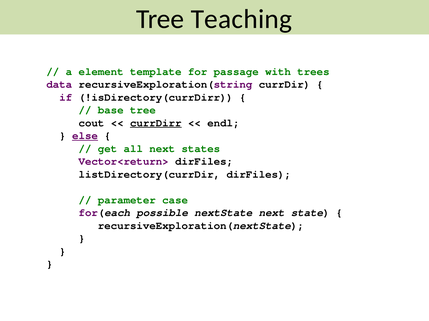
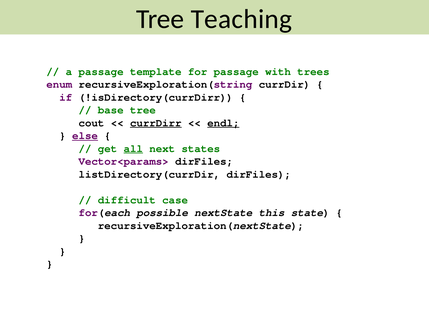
a element: element -> passage
data: data -> enum
endl underline: none -> present
all underline: none -> present
Vector<return>: Vector<return> -> Vector<params>
parameter: parameter -> difficult
nextState next: next -> this
